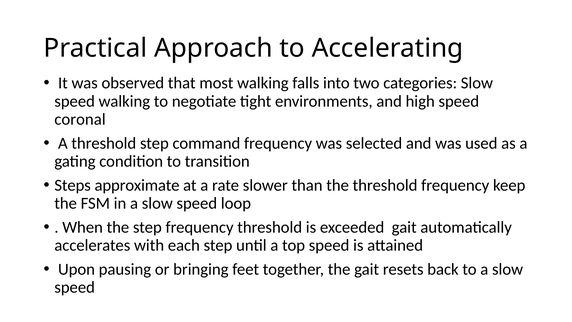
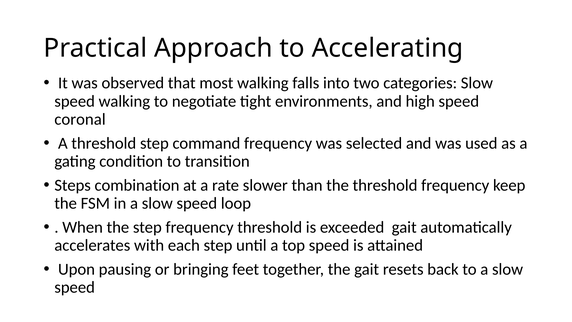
approximate: approximate -> combination
